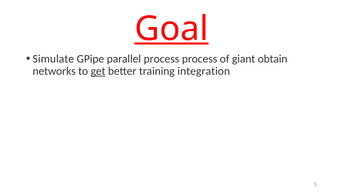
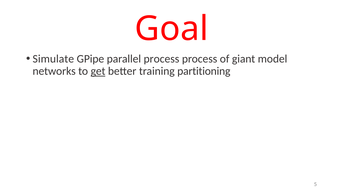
Goal underline: present -> none
obtain: obtain -> model
integration: integration -> partitioning
